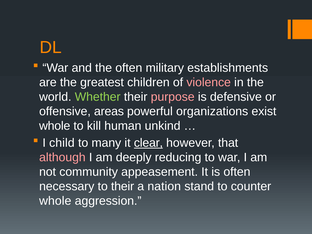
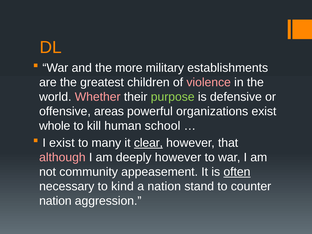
the often: often -> more
Whether colour: light green -> pink
purpose colour: pink -> light green
unkind: unkind -> school
I child: child -> exist
deeply reducing: reducing -> however
often at (237, 172) underline: none -> present
to their: their -> kind
whole at (55, 201): whole -> nation
